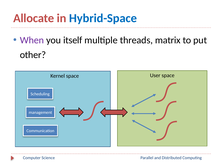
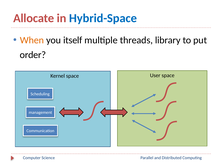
When colour: purple -> orange
matrix: matrix -> library
other: other -> order
